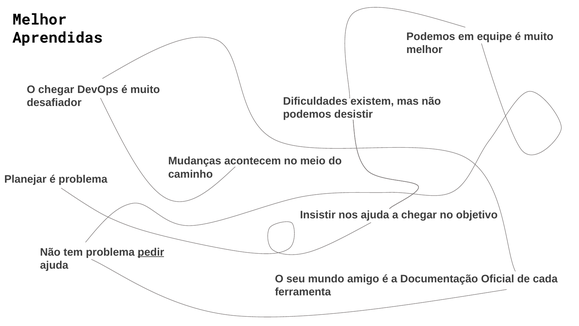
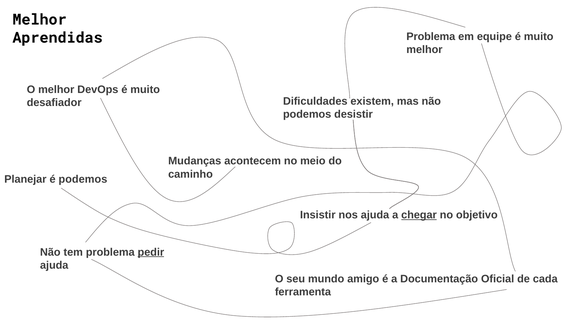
Podemos at (431, 36): Podemos -> Problema
O chegar: chegar -> melhor
é problema: problema -> podemos
chegar at (419, 215) underline: none -> present
